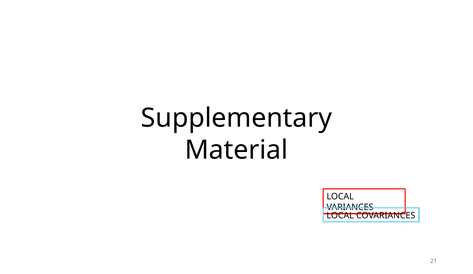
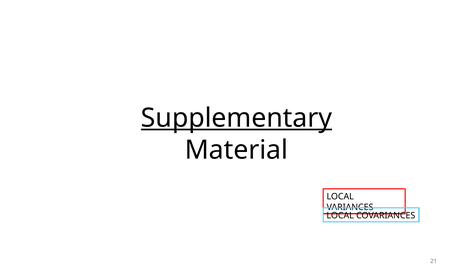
Supplementary underline: none -> present
